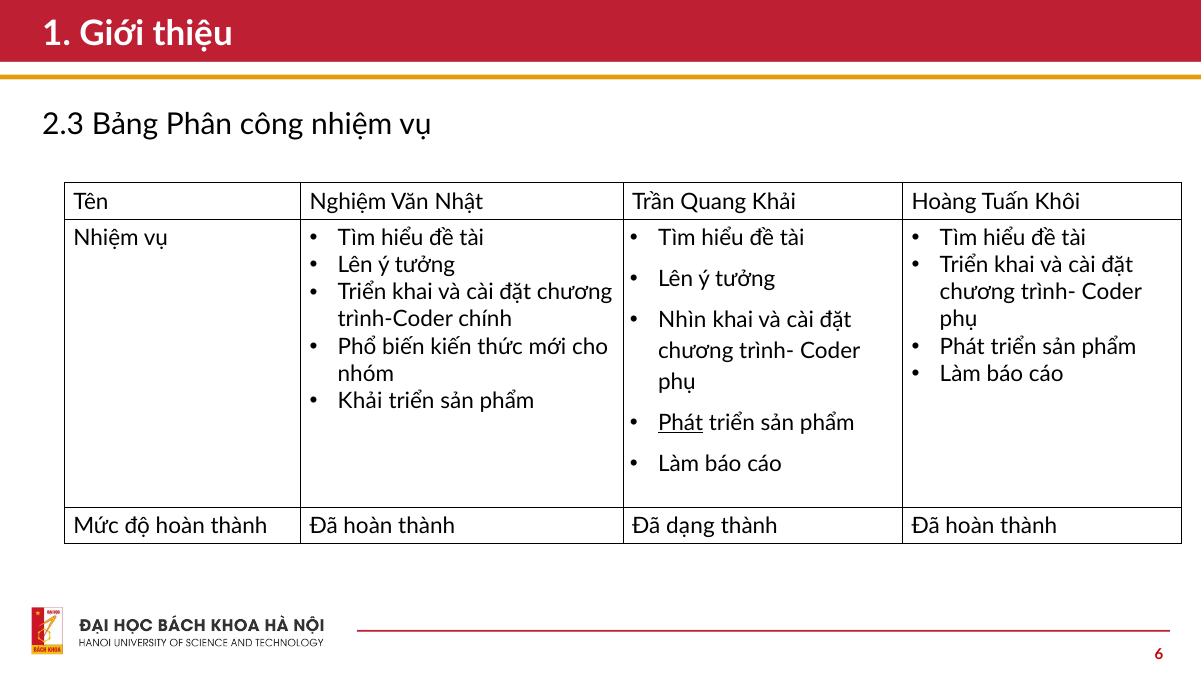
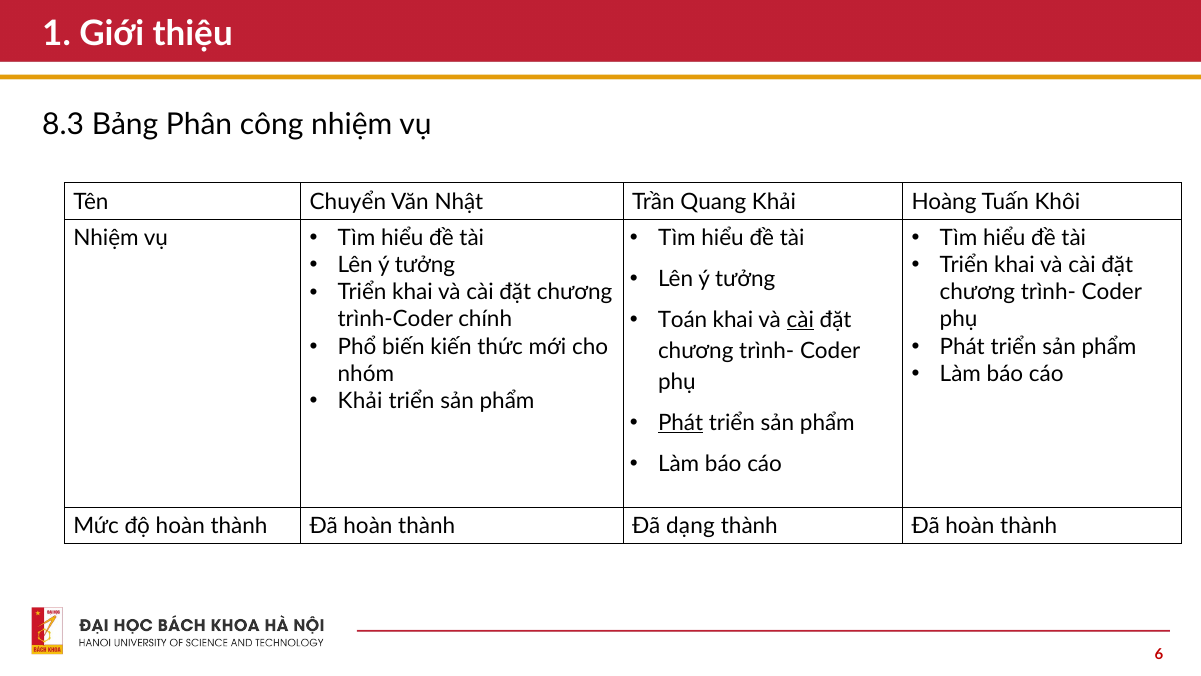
2.3: 2.3 -> 8.3
Nghiệm: Nghiệm -> Chuyển
Nhìn: Nhìn -> Toán
cài at (800, 320) underline: none -> present
